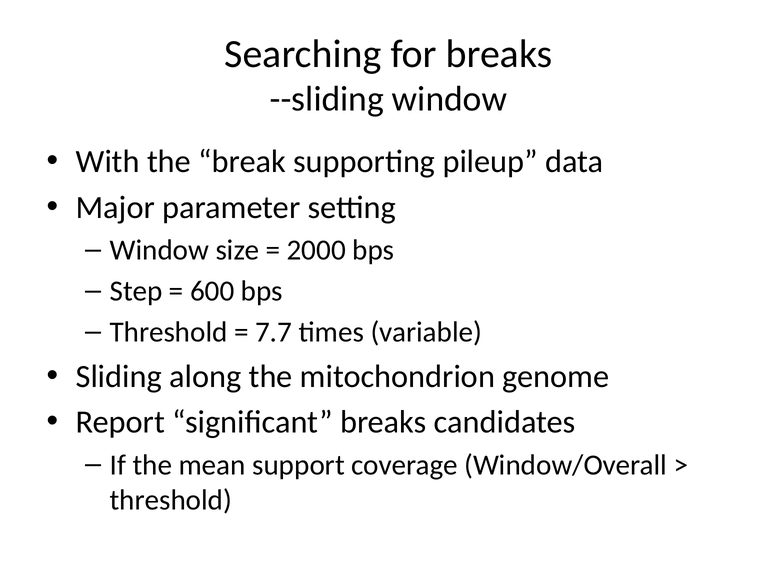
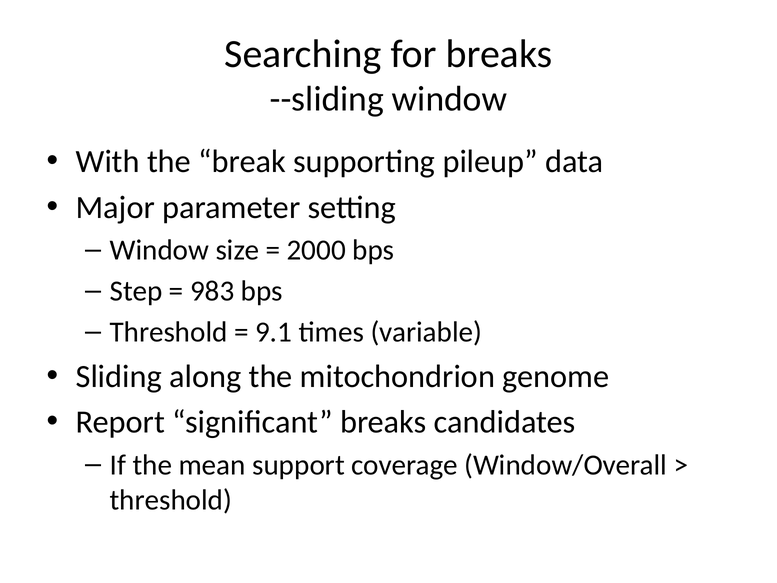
600: 600 -> 983
7.7: 7.7 -> 9.1
